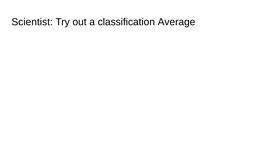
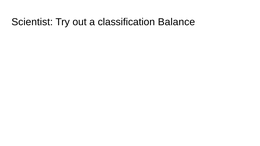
Average: Average -> Balance
